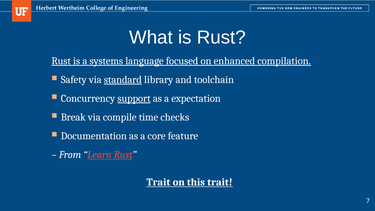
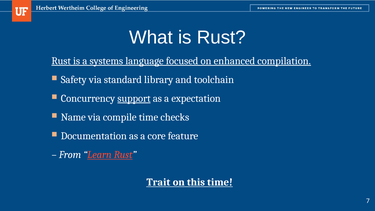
standard underline: present -> none
Break: Break -> Name
this trait: trait -> time
